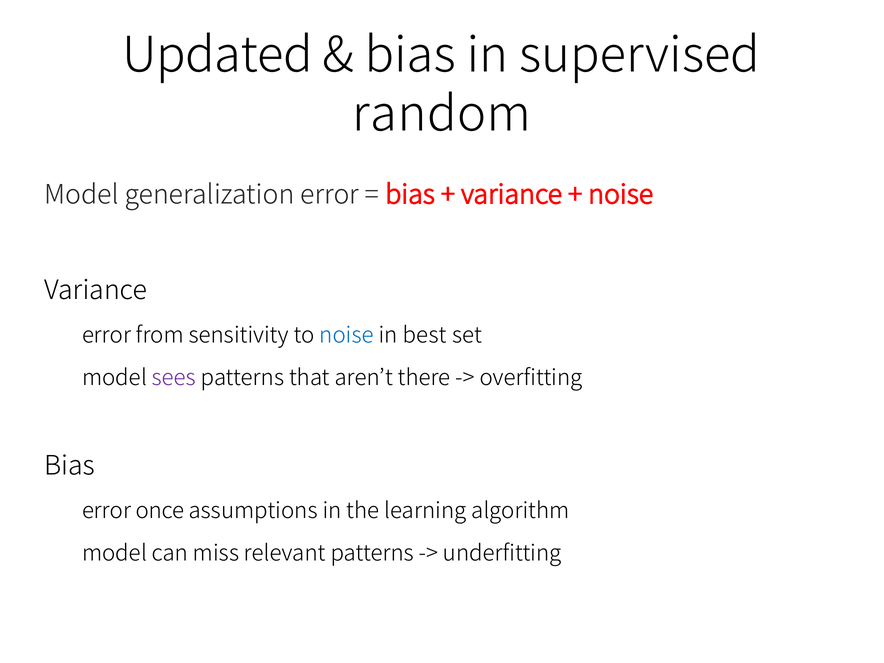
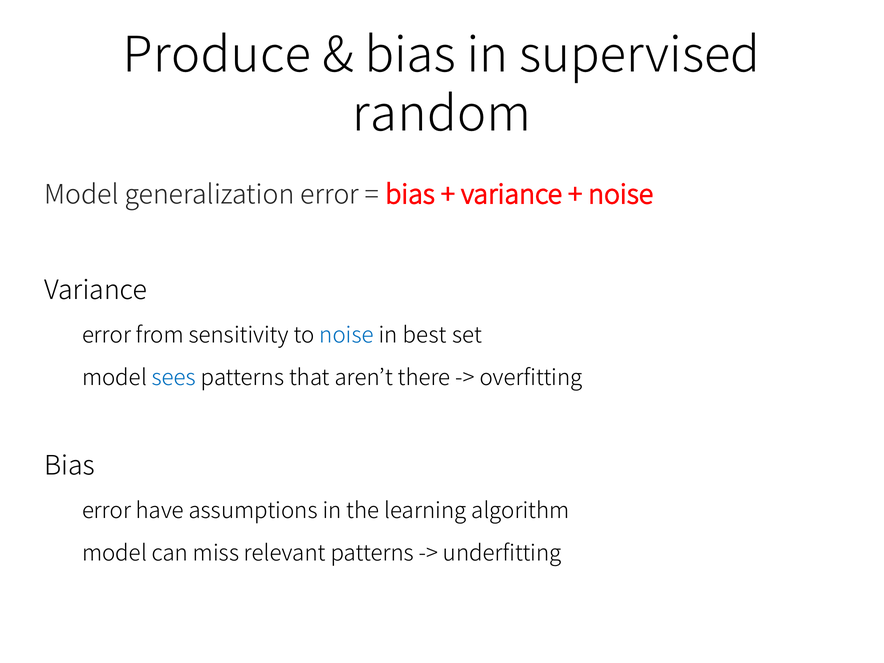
Updated: Updated -> Produce
sees colour: purple -> blue
once: once -> have
